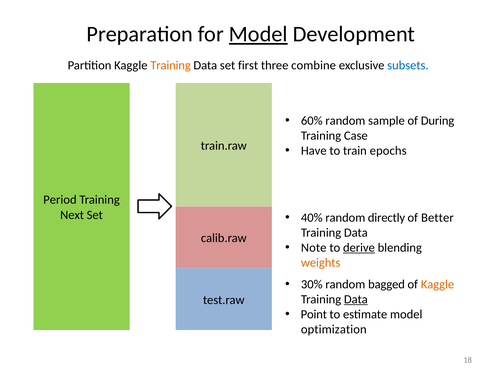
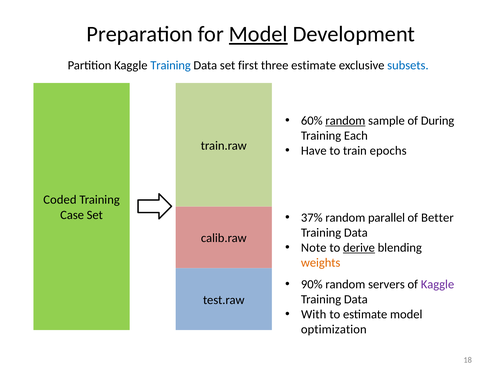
Training at (171, 65) colour: orange -> blue
three combine: combine -> estimate
random at (345, 120) underline: none -> present
Case: Case -> Each
Period: Period -> Coded
Next: Next -> Case
40%: 40% -> 37%
directly: directly -> parallel
30%: 30% -> 90%
bagged: bagged -> servers
Kaggle at (437, 284) colour: orange -> purple
Data at (356, 299) underline: present -> none
Point: Point -> With
